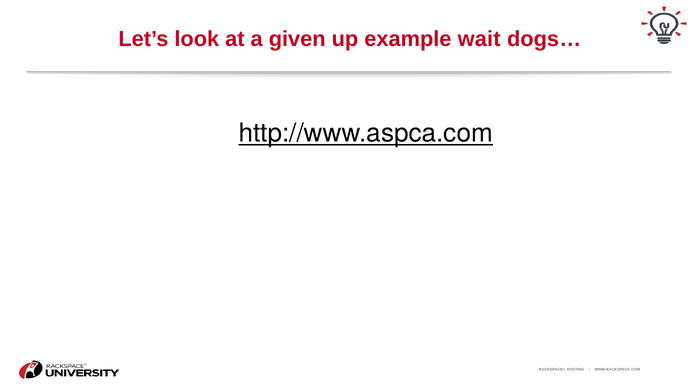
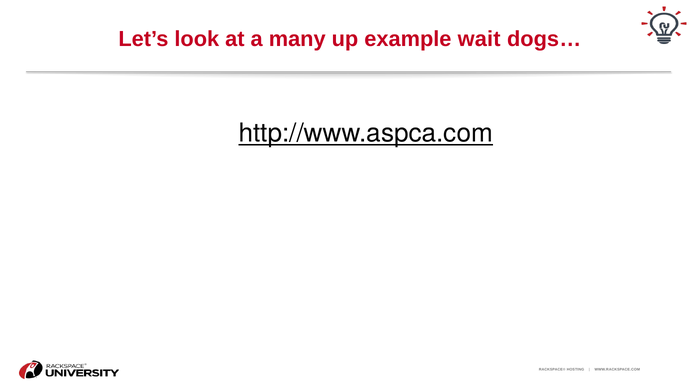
given: given -> many
